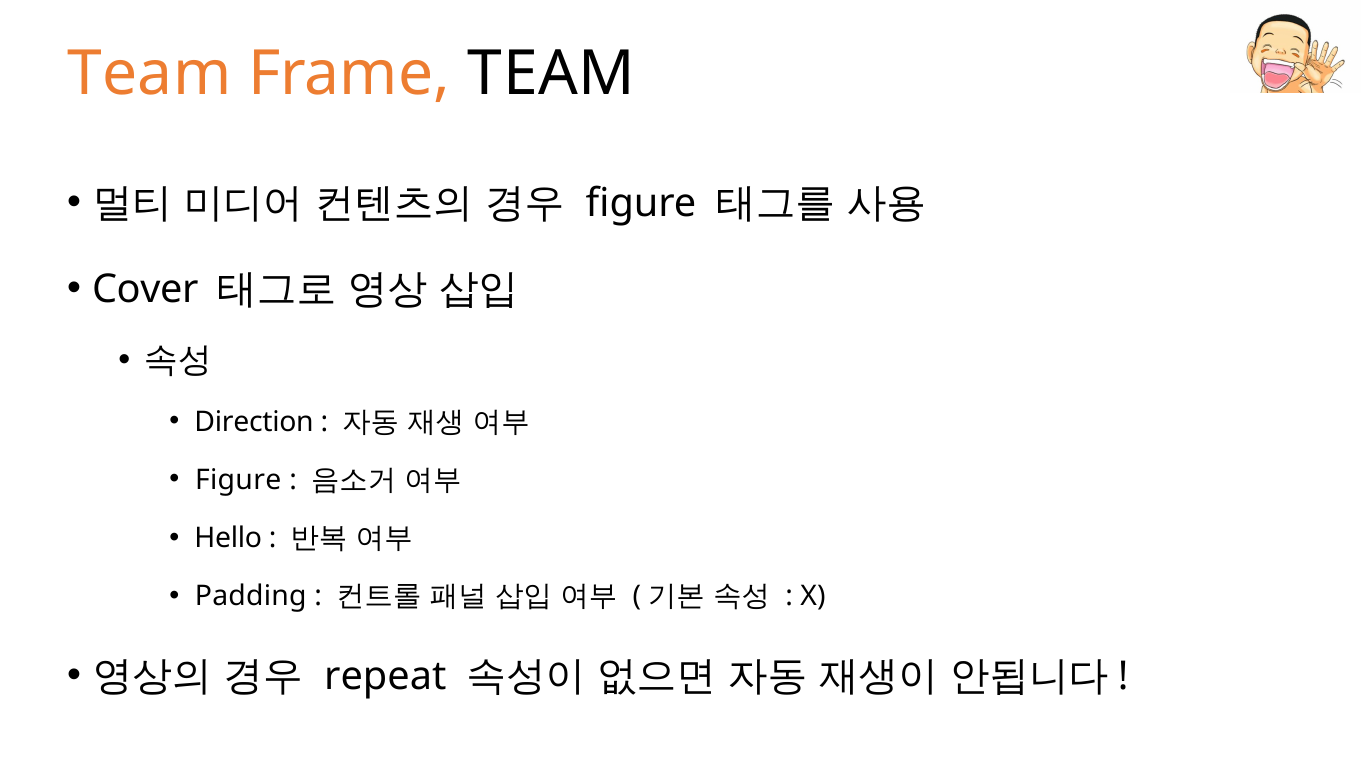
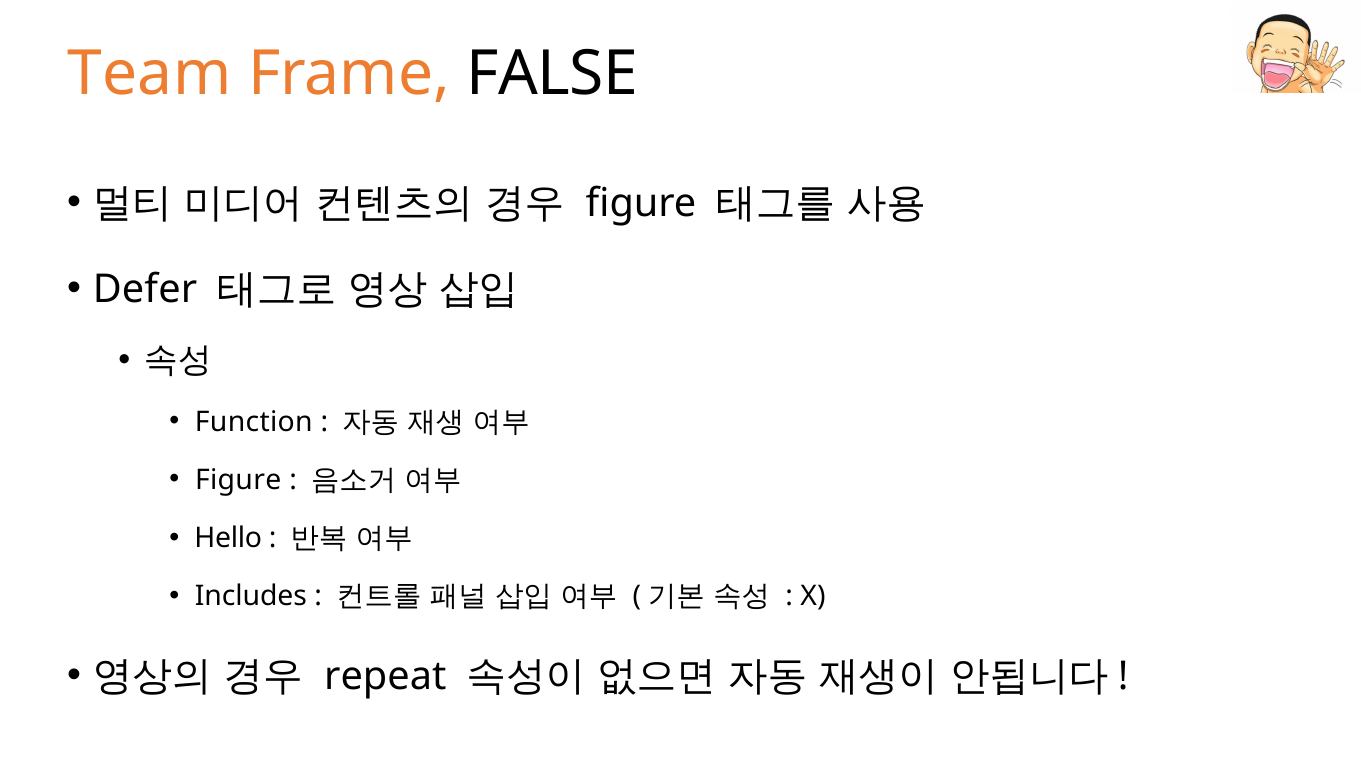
Frame TEAM: TEAM -> FALSE
Cover: Cover -> Defer
Direction: Direction -> Function
Padding: Padding -> Includes
